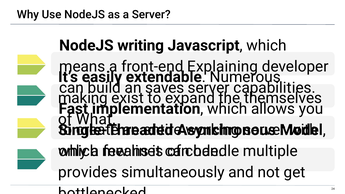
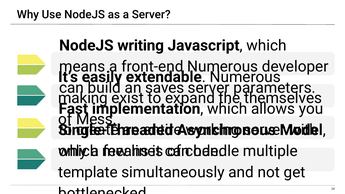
front-end Explaining: Explaining -> Numerous
capabilities: capabilities -> parameters
What: What -> Mess
provides: provides -> template
